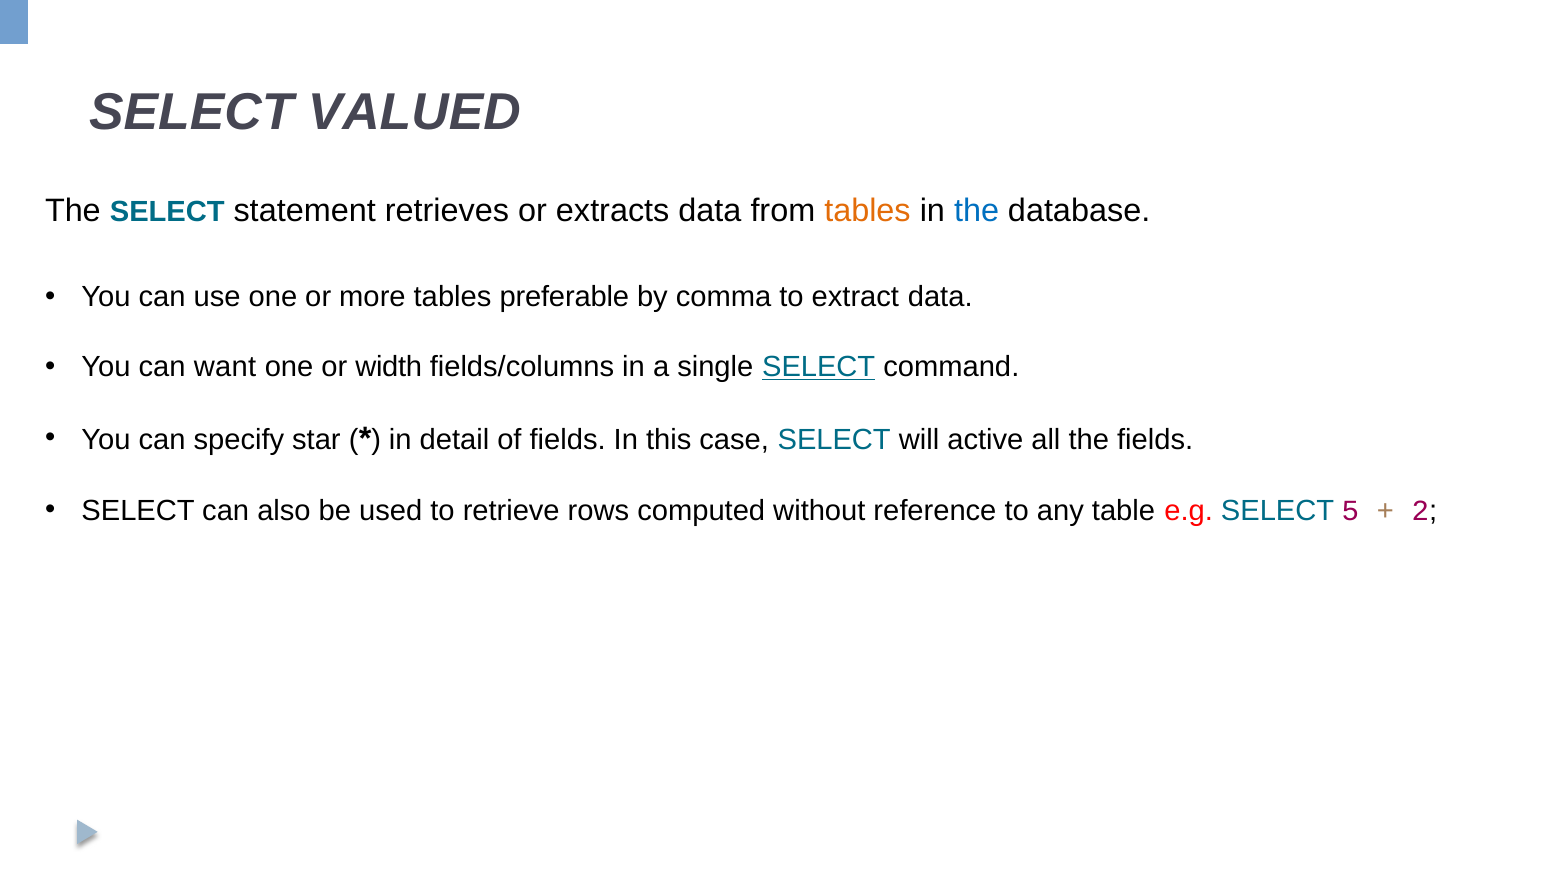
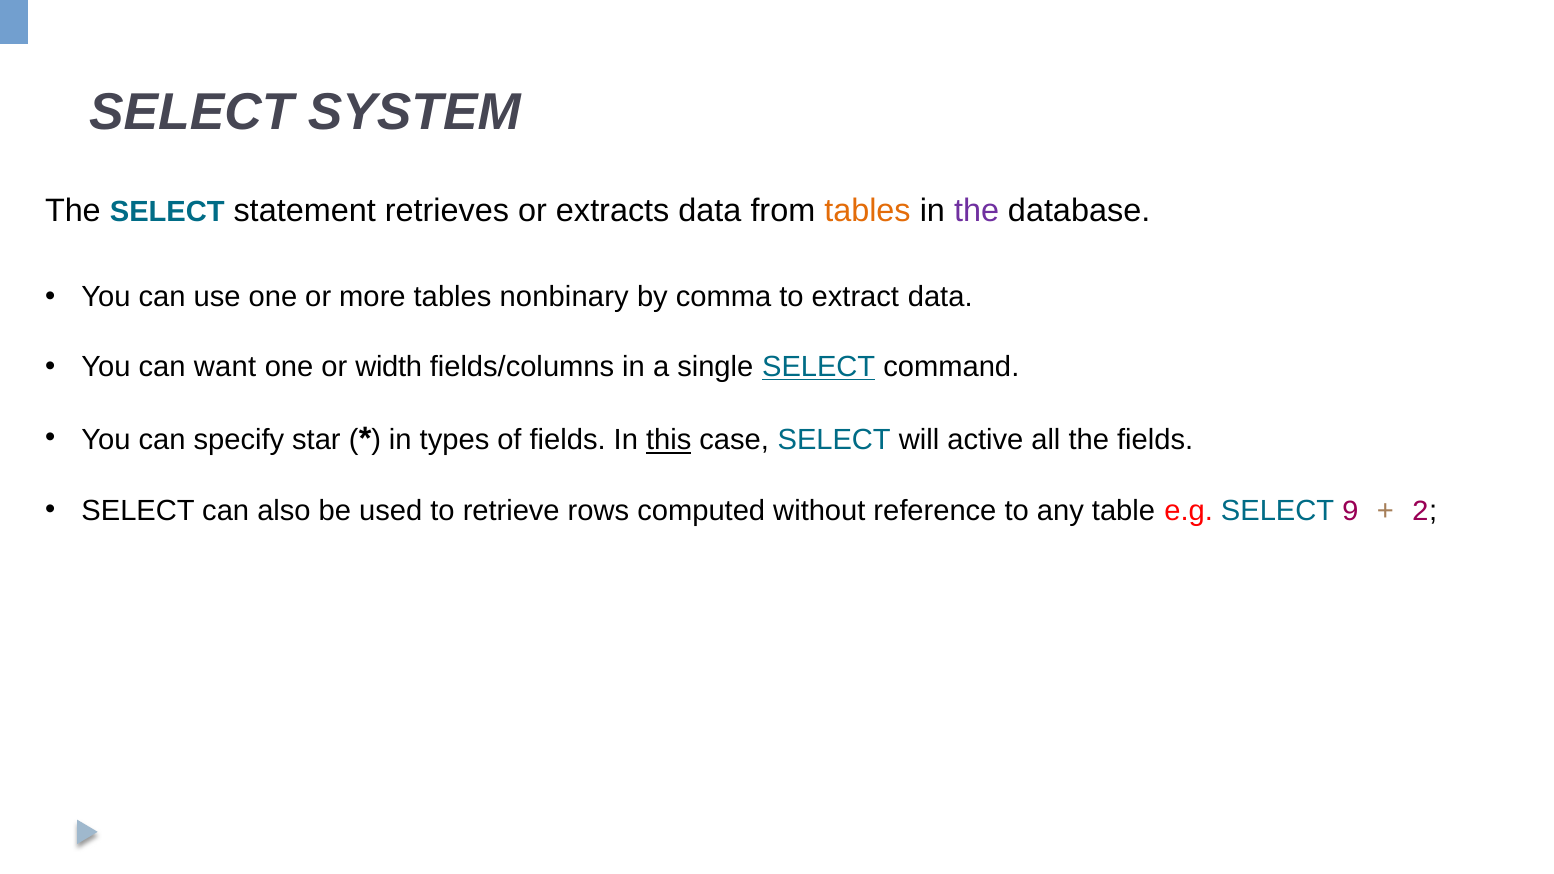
VALUED: VALUED -> SYSTEM
the at (977, 211) colour: blue -> purple
preferable: preferable -> nonbinary
detail: detail -> types
this underline: none -> present
5: 5 -> 9
